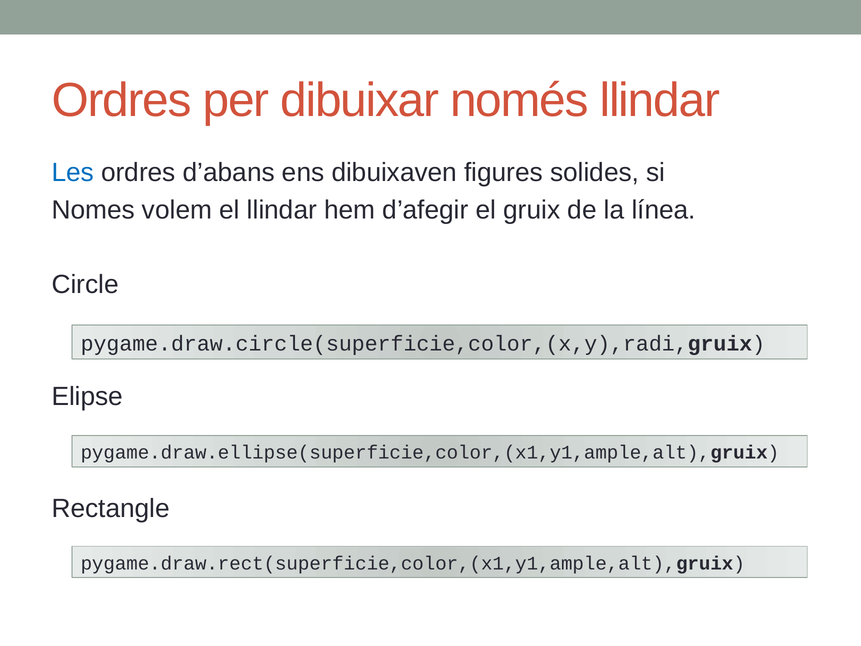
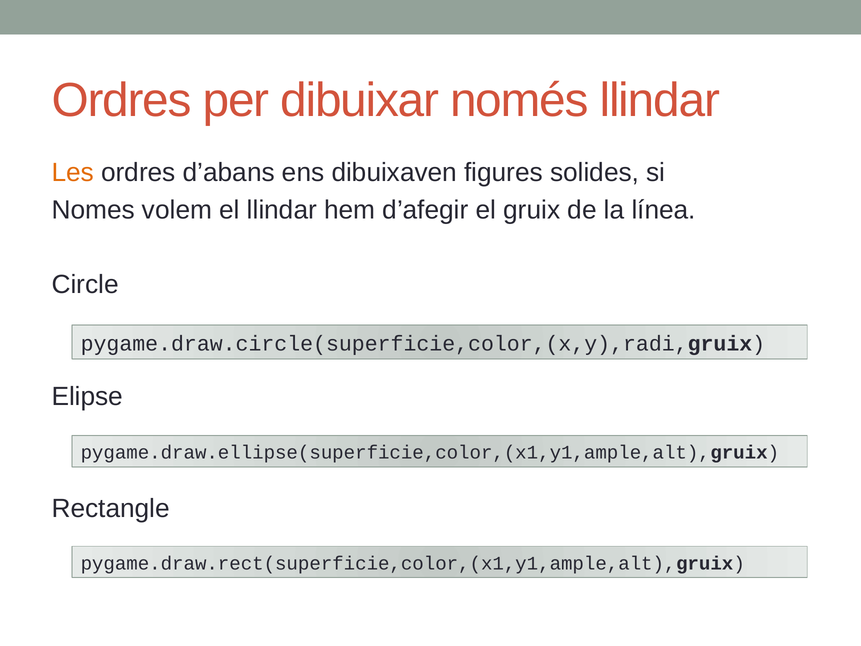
Les colour: blue -> orange
